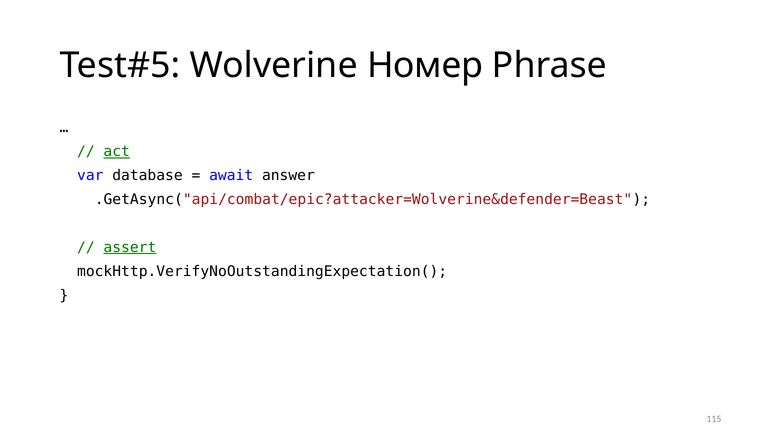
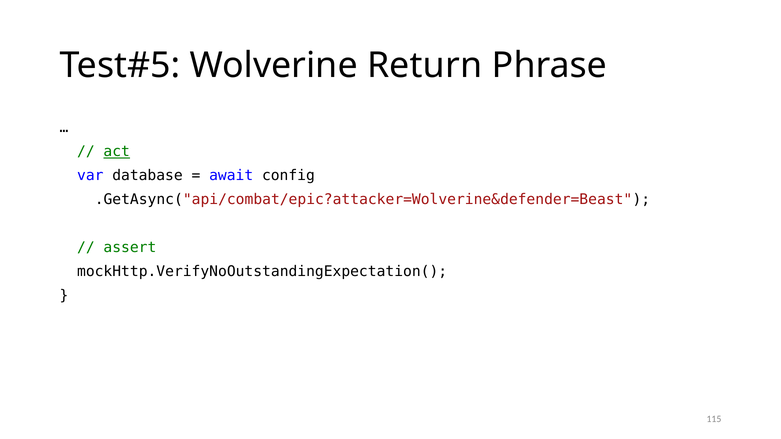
Номер: Номер -> Return
answer: answer -> config
assert underline: present -> none
